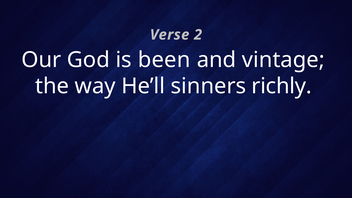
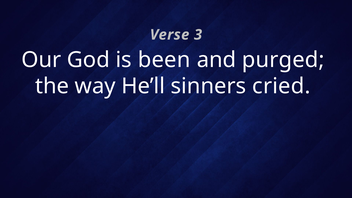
2: 2 -> 3
vintage: vintage -> purged
richly: richly -> cried
